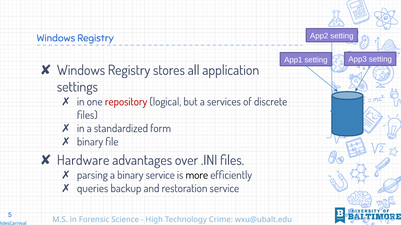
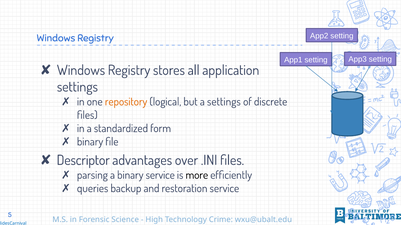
repository colour: red -> orange
a services: services -> settings
Hardware: Hardware -> Descriptor
